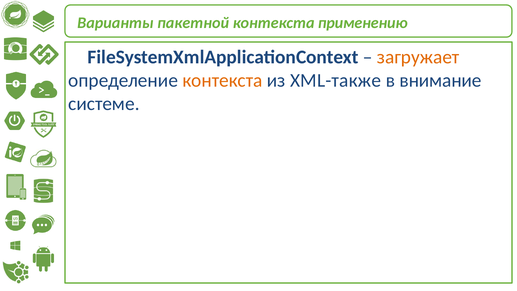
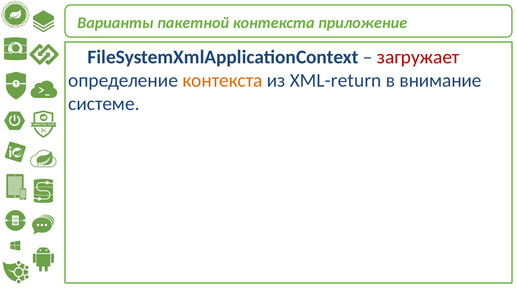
применению: применению -> приложение
загружает colour: orange -> red
XML-также: XML-также -> XML-return
